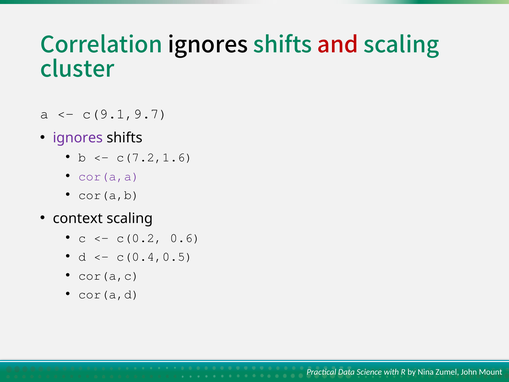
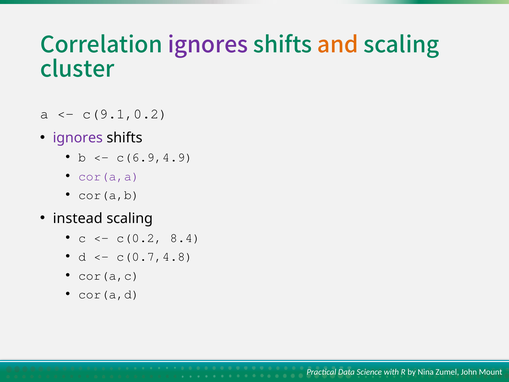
ignores at (208, 45) colour: black -> purple
and colour: red -> orange
c(9.1,9.7: c(9.1,9.7 -> c(9.1,0.2
c(7.2,1.6: c(7.2,1.6 -> c(6.9,4.9
context: context -> instead
0.6: 0.6 -> 8.4
c(0.4,0.5: c(0.4,0.5 -> c(0.7,4.8
